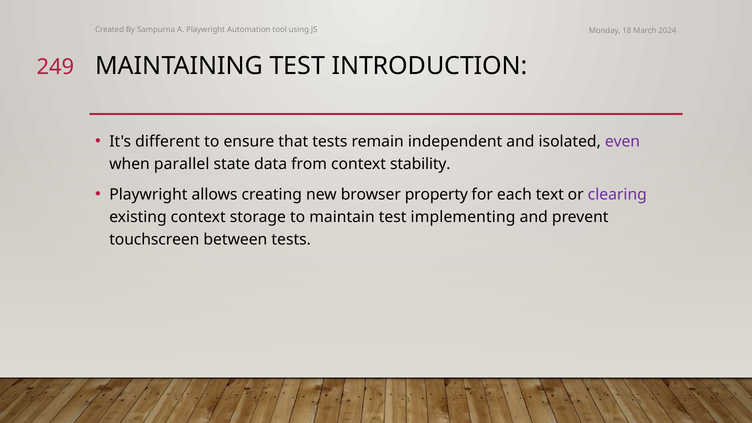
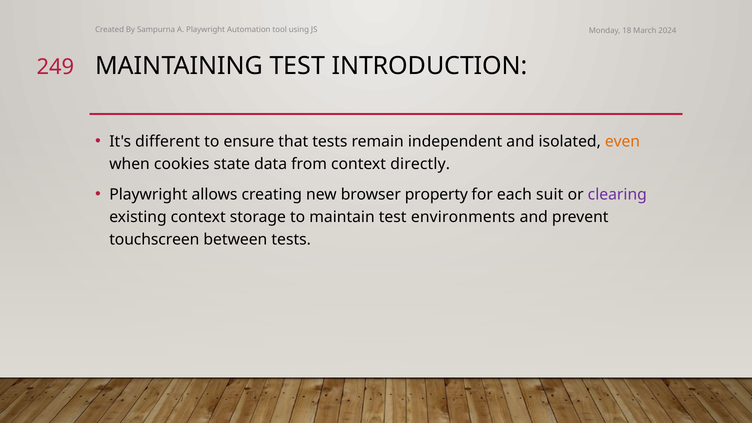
even colour: purple -> orange
parallel: parallel -> cookies
stability: stability -> directly
text: text -> suit
implementing: implementing -> environments
